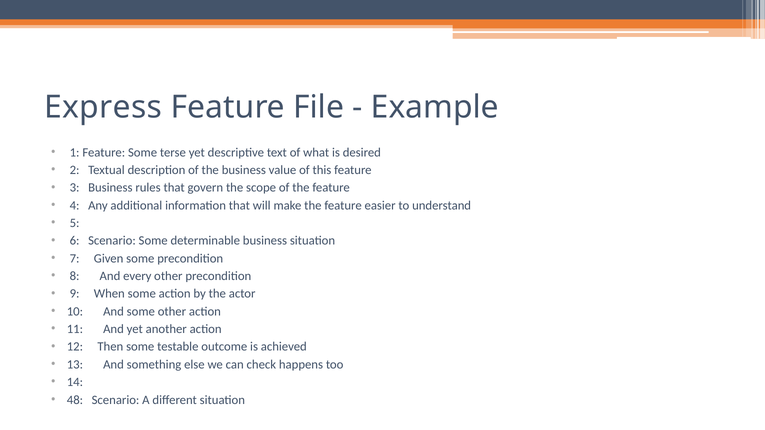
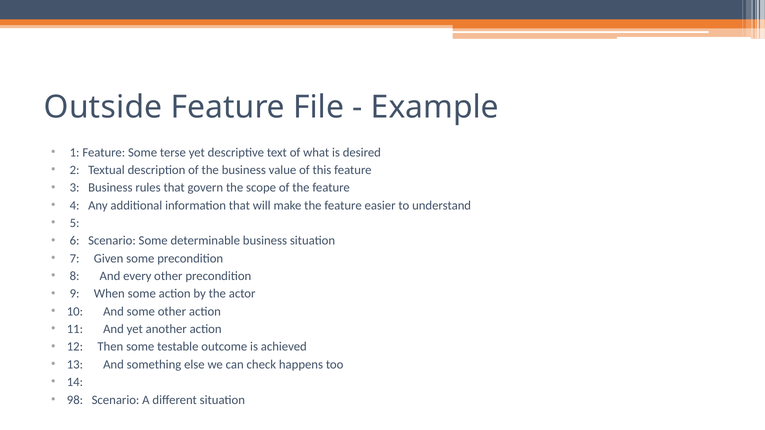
Express: Express -> Outside
48: 48 -> 98
